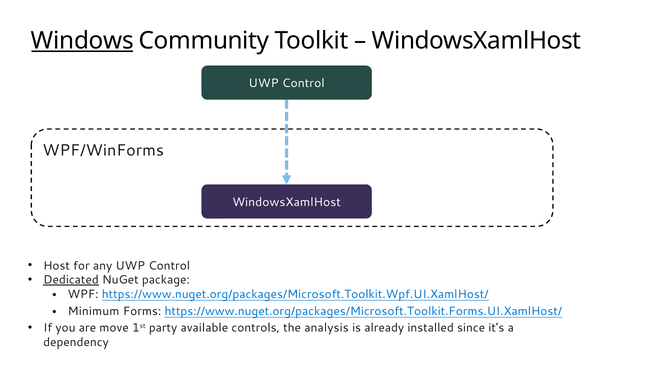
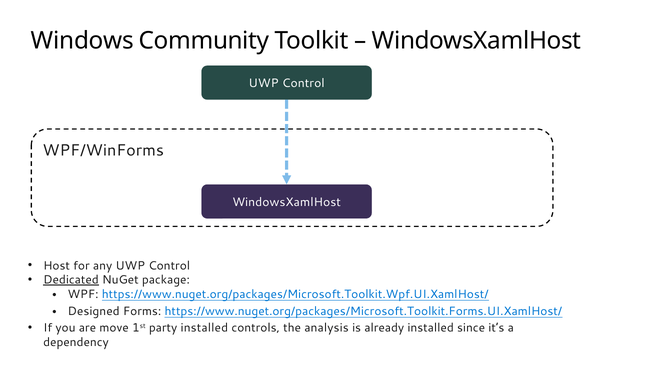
Windows underline: present -> none
Minimum: Minimum -> Designed
party available: available -> installed
